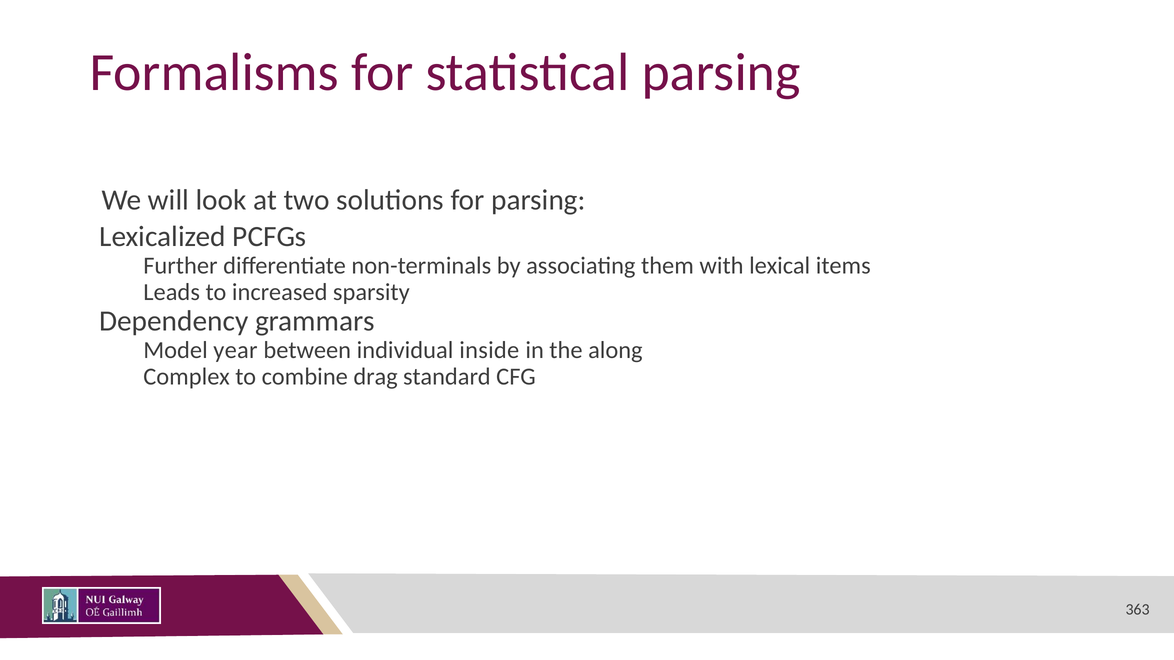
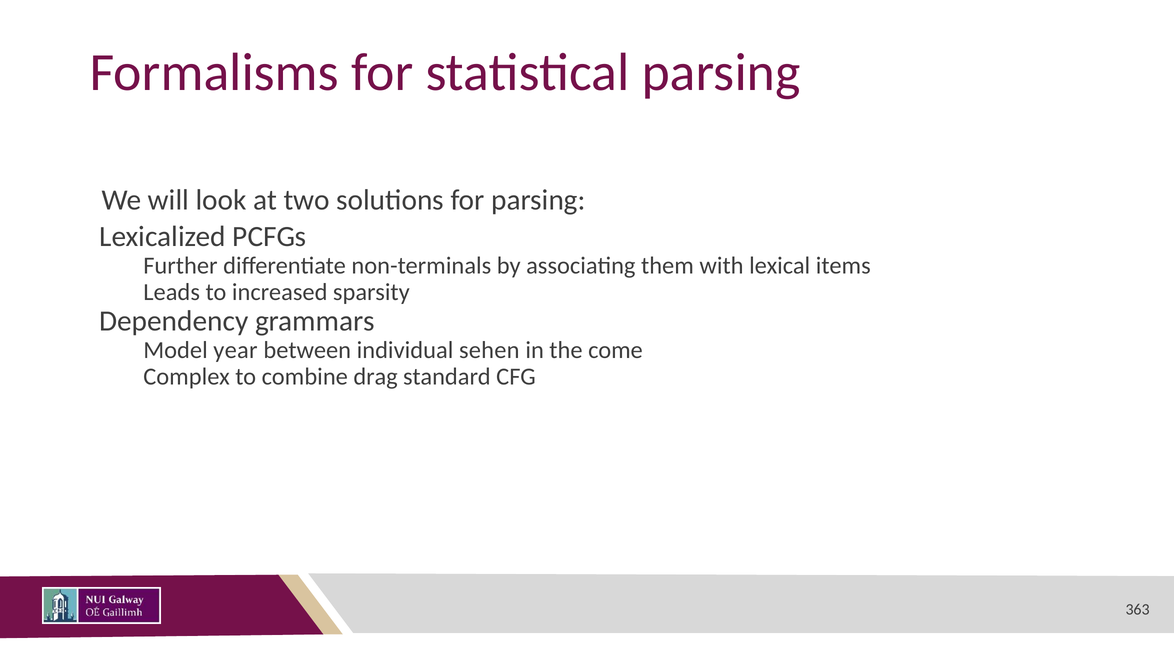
inside: inside -> sehen
along: along -> come
